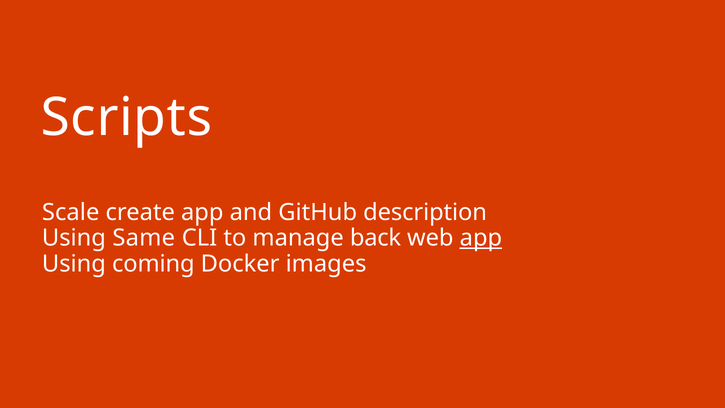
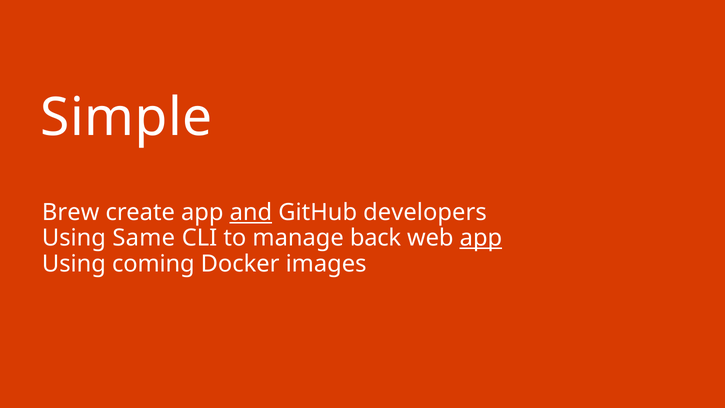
Scripts: Scripts -> Simple
Scale: Scale -> Brew
and underline: none -> present
description: description -> developers
